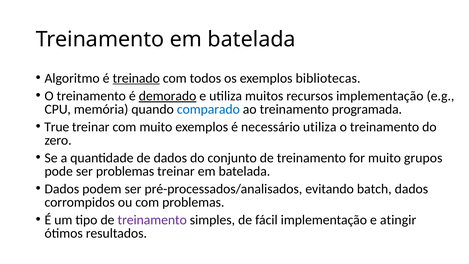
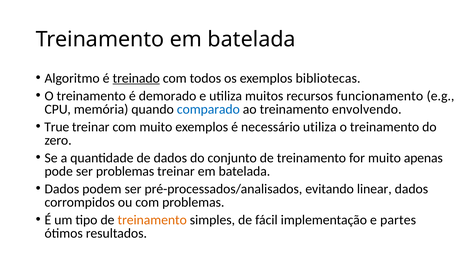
demorado underline: present -> none
recursos implementação: implementação -> funcionamento
programada: programada -> envolvendo
grupos: grupos -> apenas
batch: batch -> linear
treinamento at (152, 220) colour: purple -> orange
atingir: atingir -> partes
